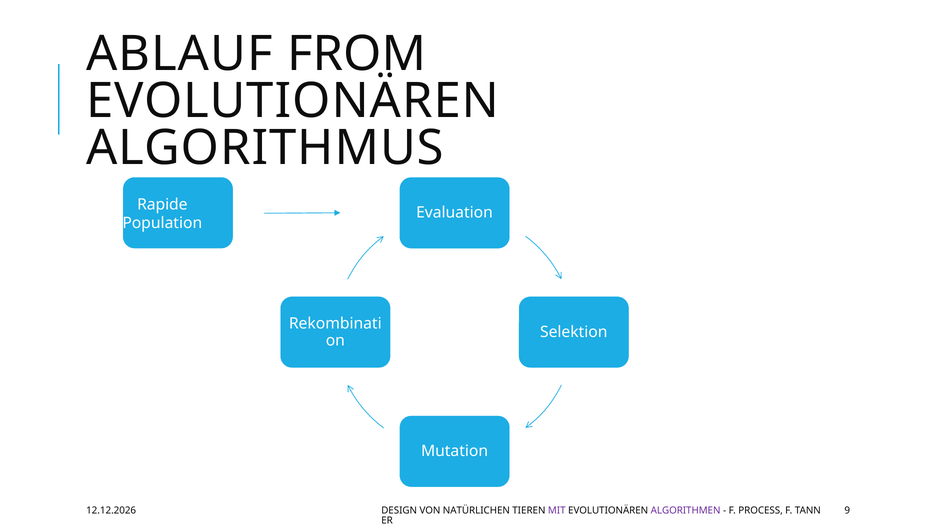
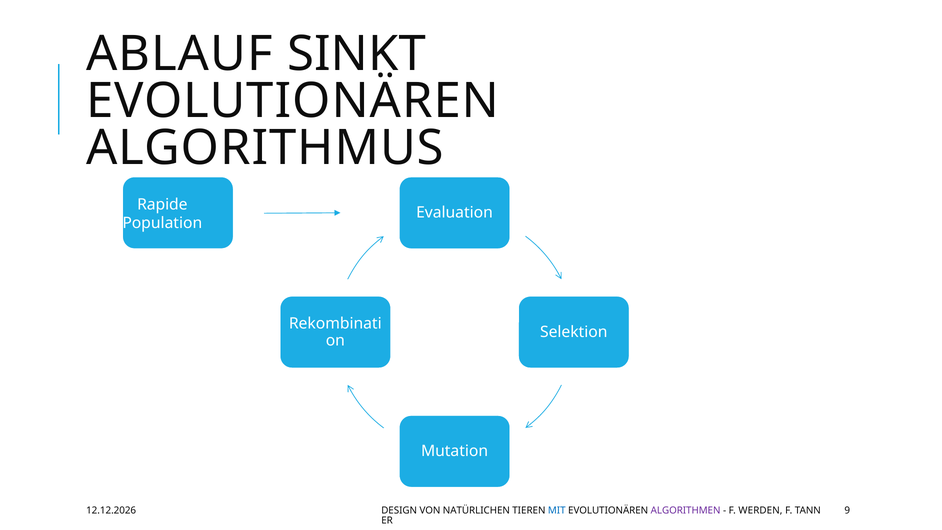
FROM: FROM -> SINKT
MIT colour: purple -> blue
PROCESS: PROCESS -> WERDEN
